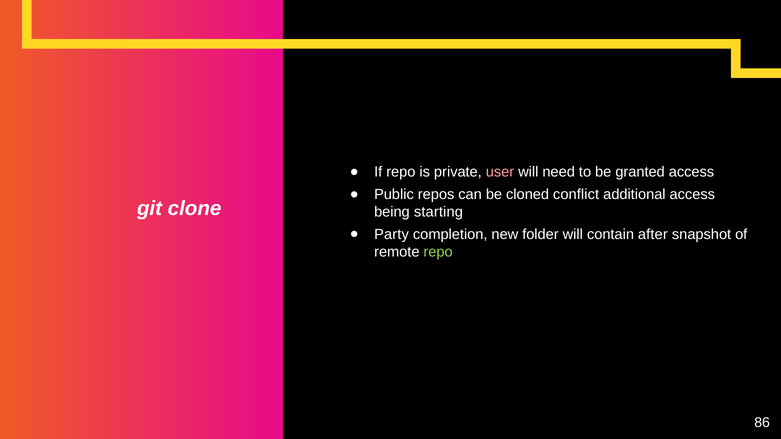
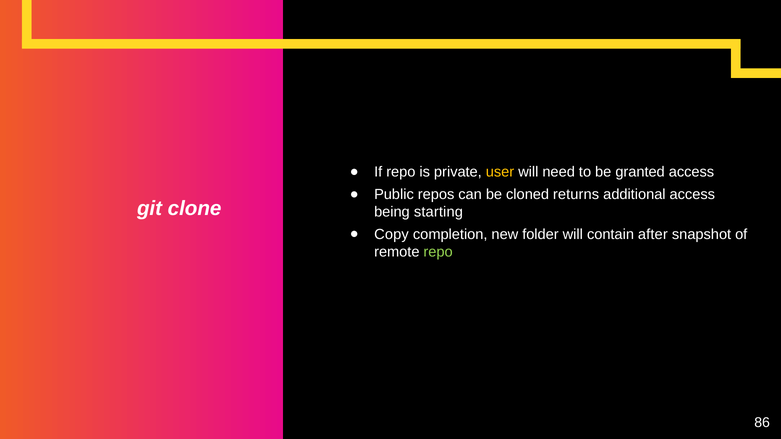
user colour: pink -> yellow
conflict: conflict -> returns
Party: Party -> Copy
